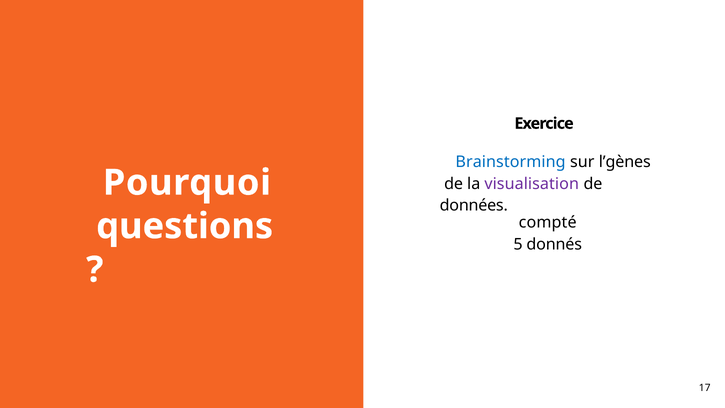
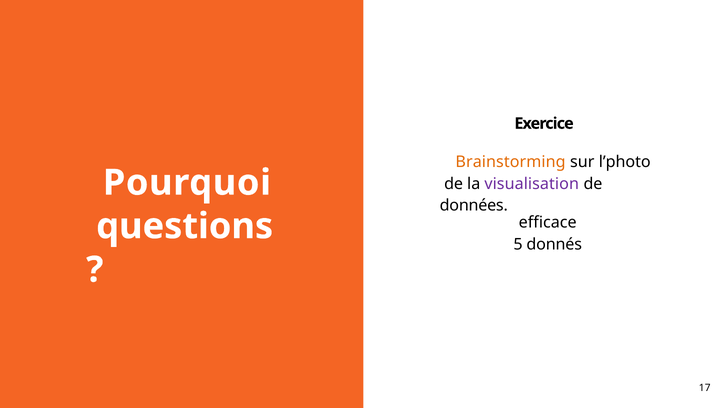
Brainstorming colour: blue -> orange
l’gènes: l’gènes -> l’photo
compté: compté -> efficace
